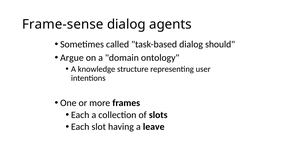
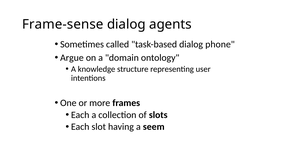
should: should -> phone
leave: leave -> seem
